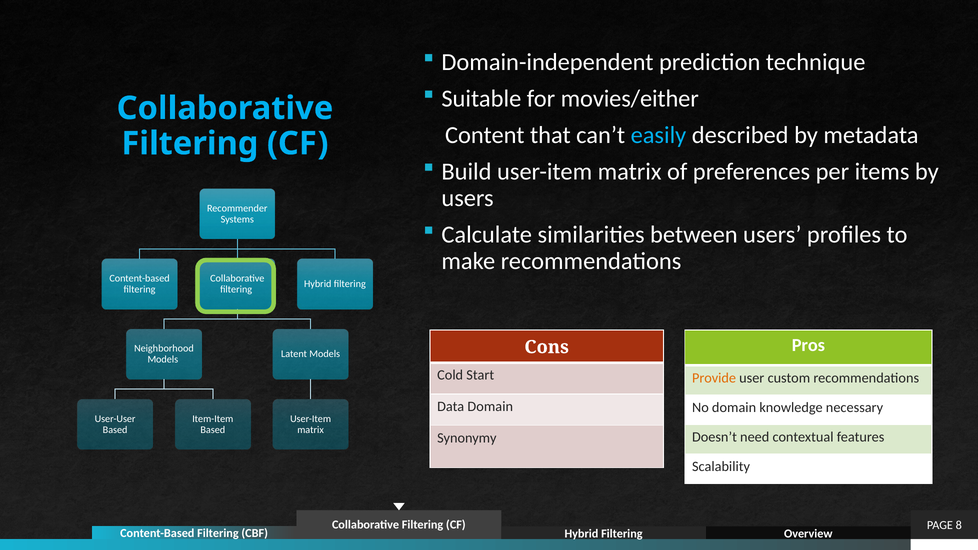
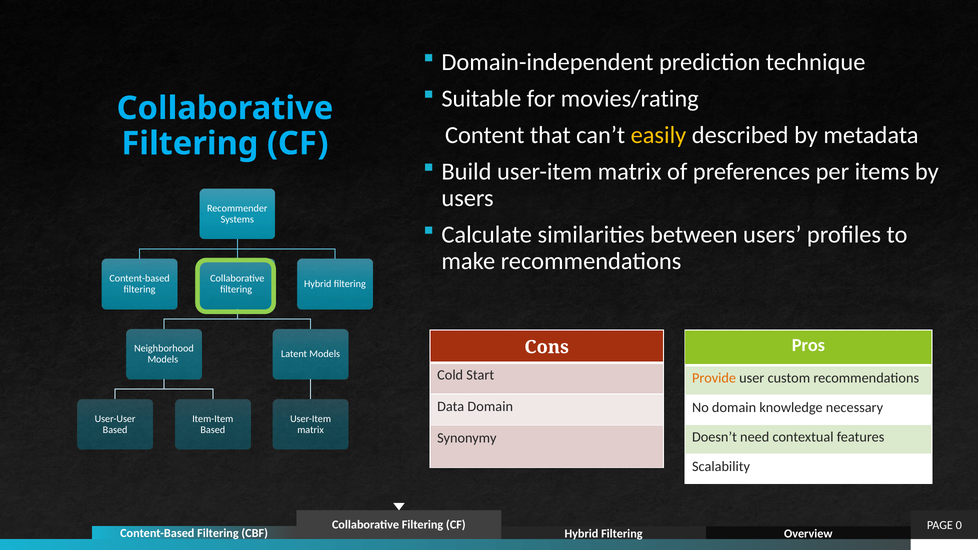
movies/either: movies/either -> movies/rating
easily colour: light blue -> yellow
8: 8 -> 0
